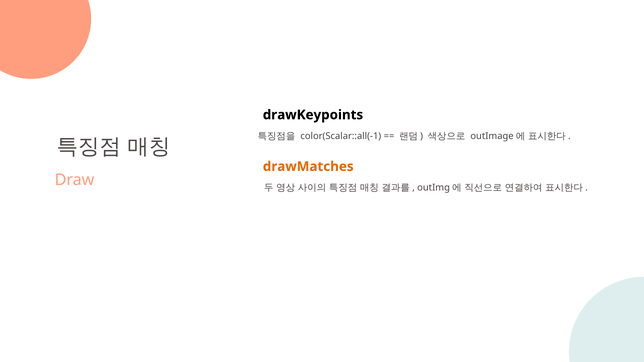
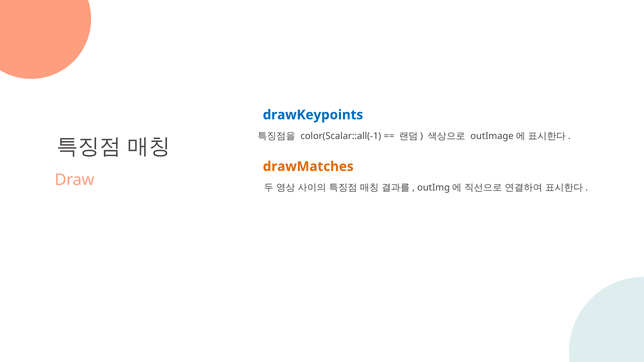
drawKeypoints colour: black -> blue
